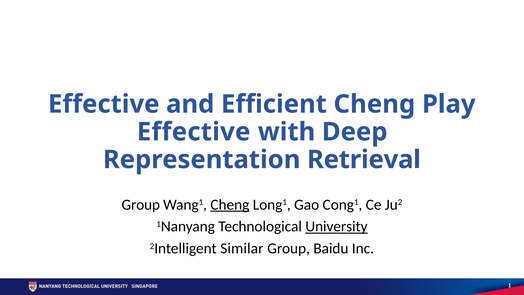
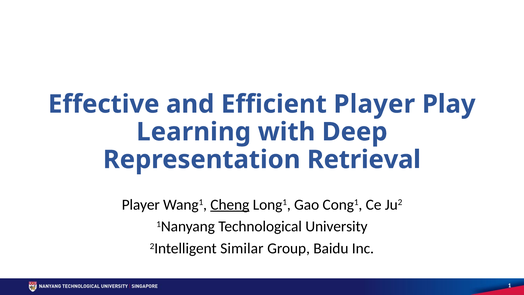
Efficient Cheng: Cheng -> Player
Effective at (194, 132): Effective -> Learning
Group at (141, 204): Group -> Player
University underline: present -> none
